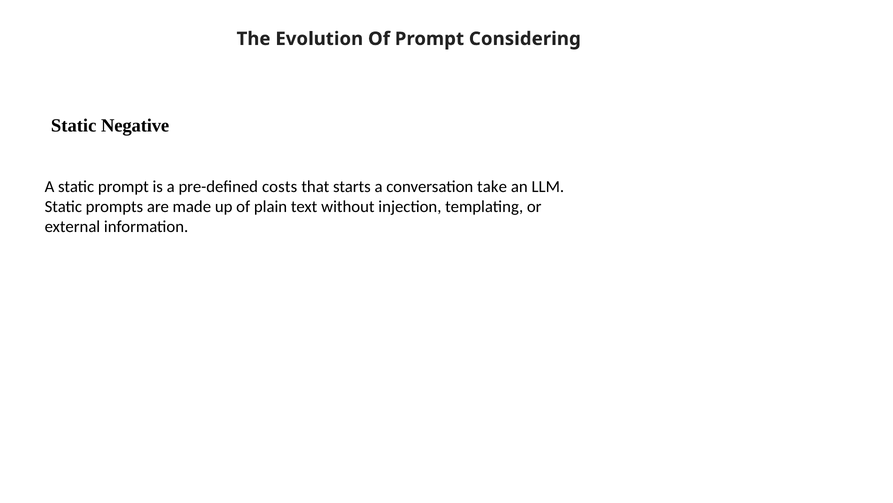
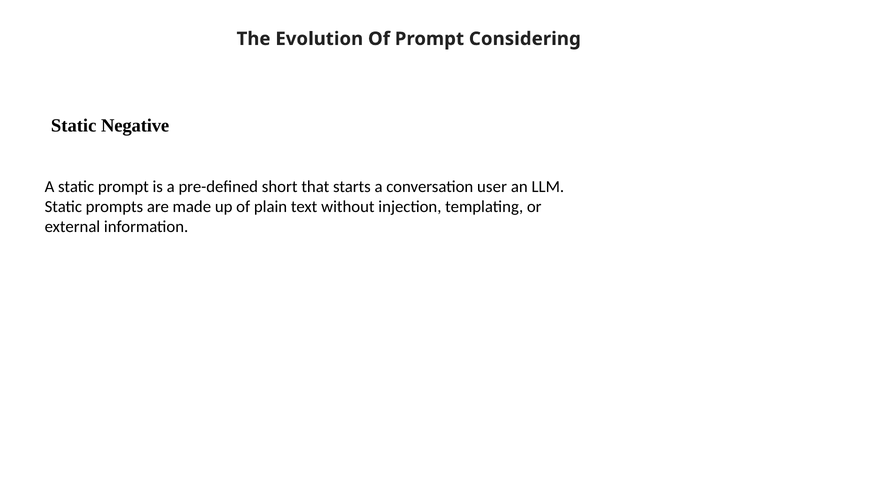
costs: costs -> short
take: take -> user
